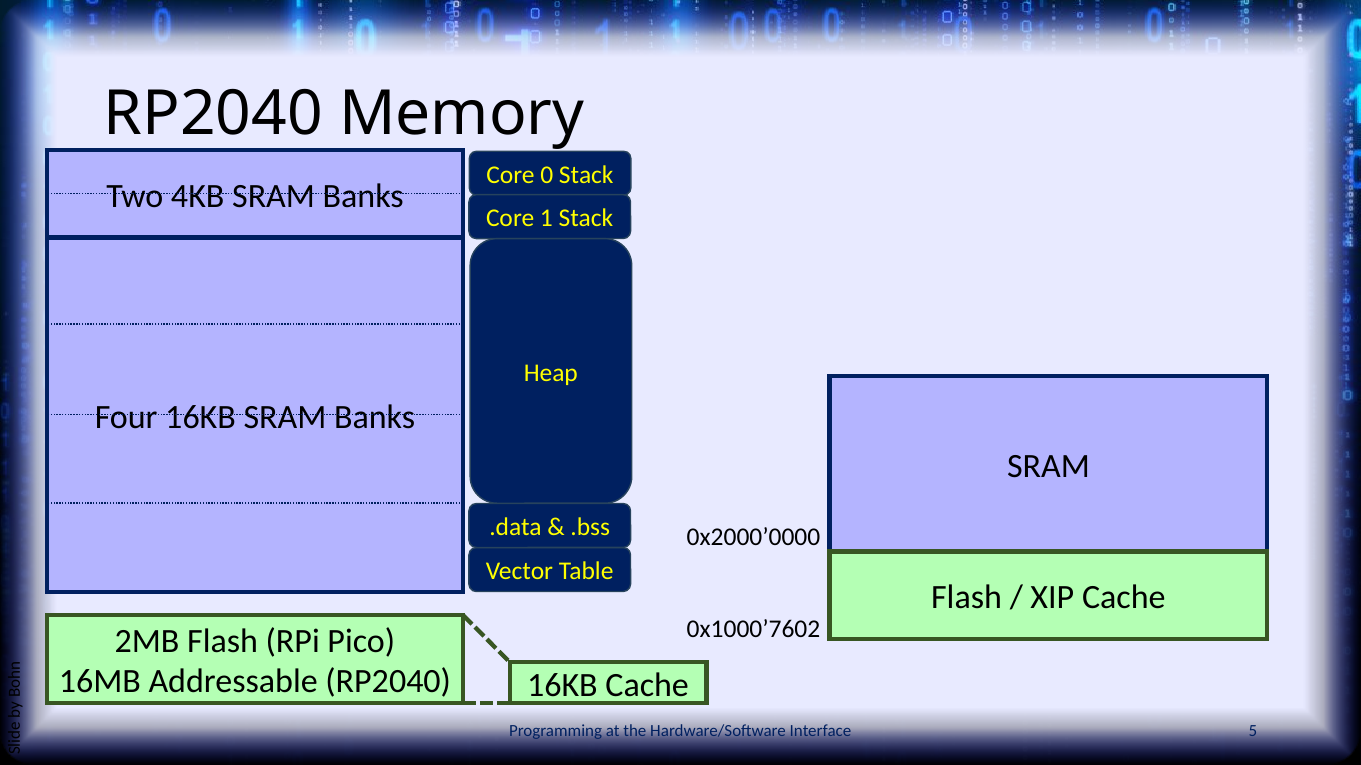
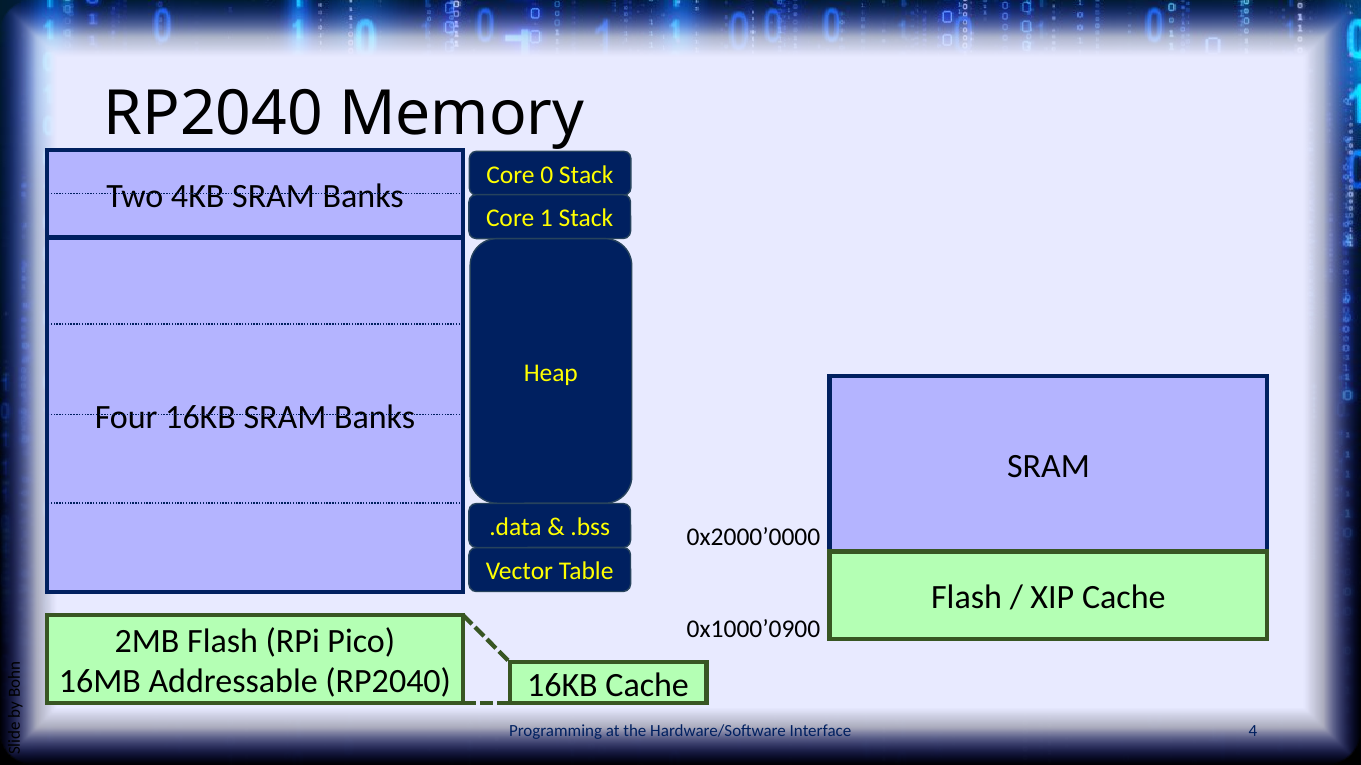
0x1000’7602: 0x1000’7602 -> 0x1000’0900
5: 5 -> 4
